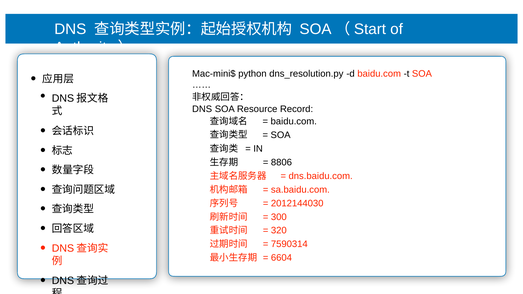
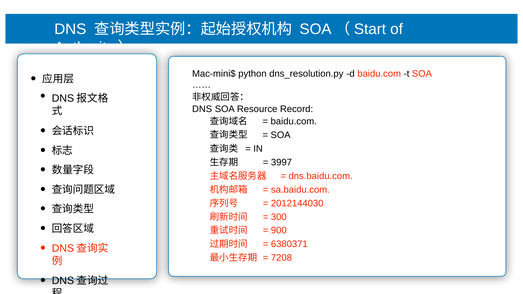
8806: 8806 -> 3997
320: 320 -> 900
7590314: 7590314 -> 6380371
6604: 6604 -> 7208
